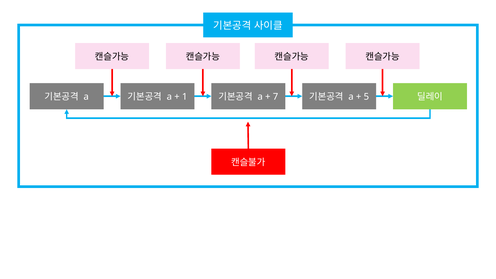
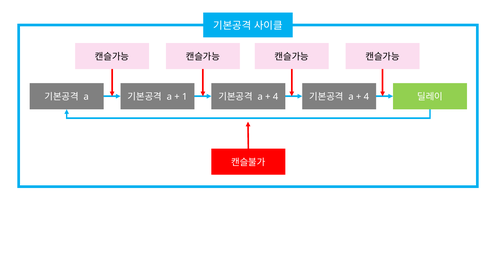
7 at (276, 97): 7 -> 4
5 at (366, 97): 5 -> 4
